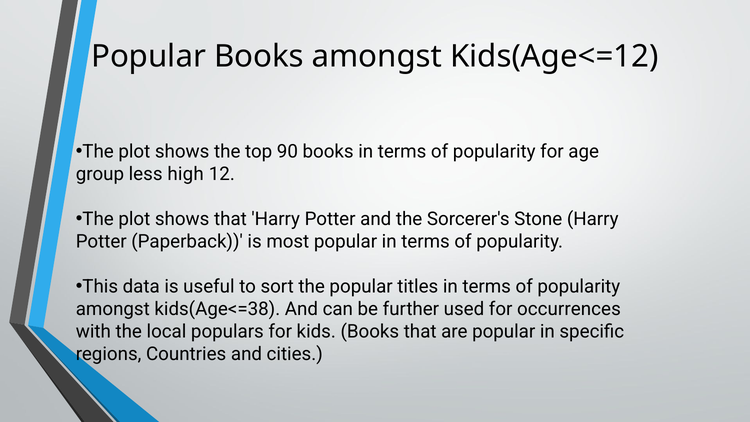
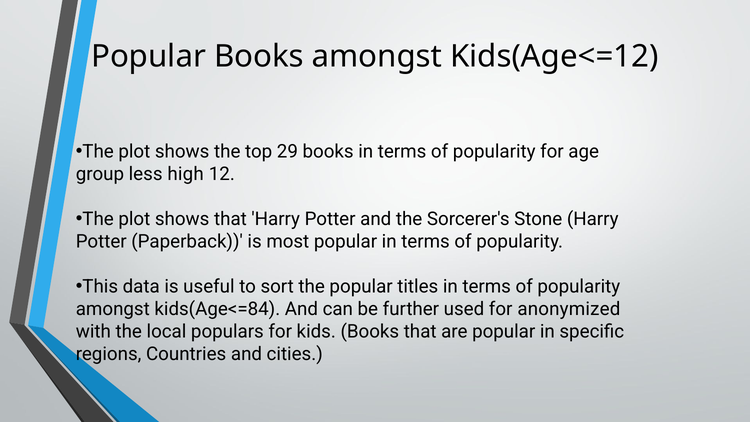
90: 90 -> 29
kids(Age<=38: kids(Age<=38 -> kids(Age<=84
occurrences: occurrences -> anonymized
